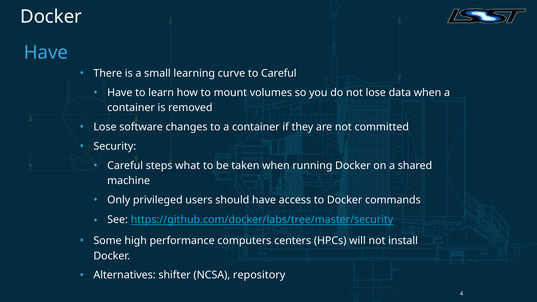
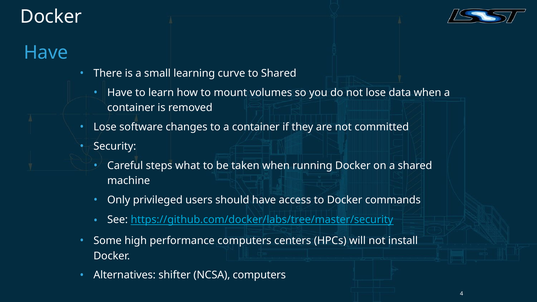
to Careful: Careful -> Shared
NCSA repository: repository -> computers
